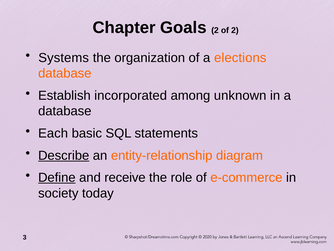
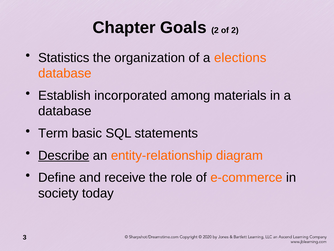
Systems: Systems -> Statistics
unknown: unknown -> materials
Each: Each -> Term
Define underline: present -> none
